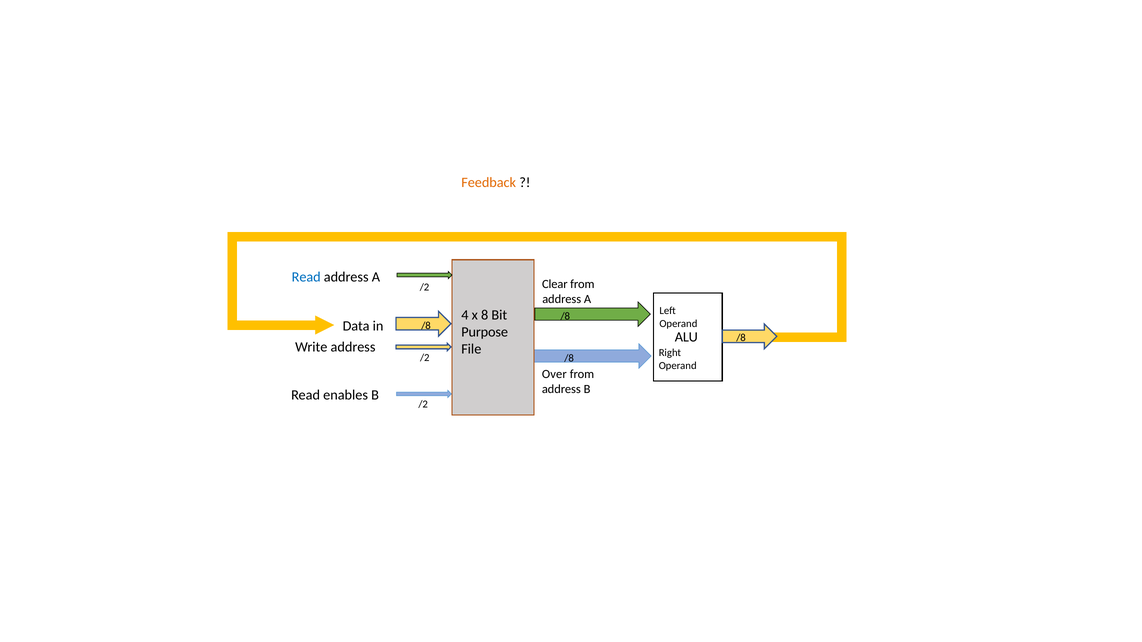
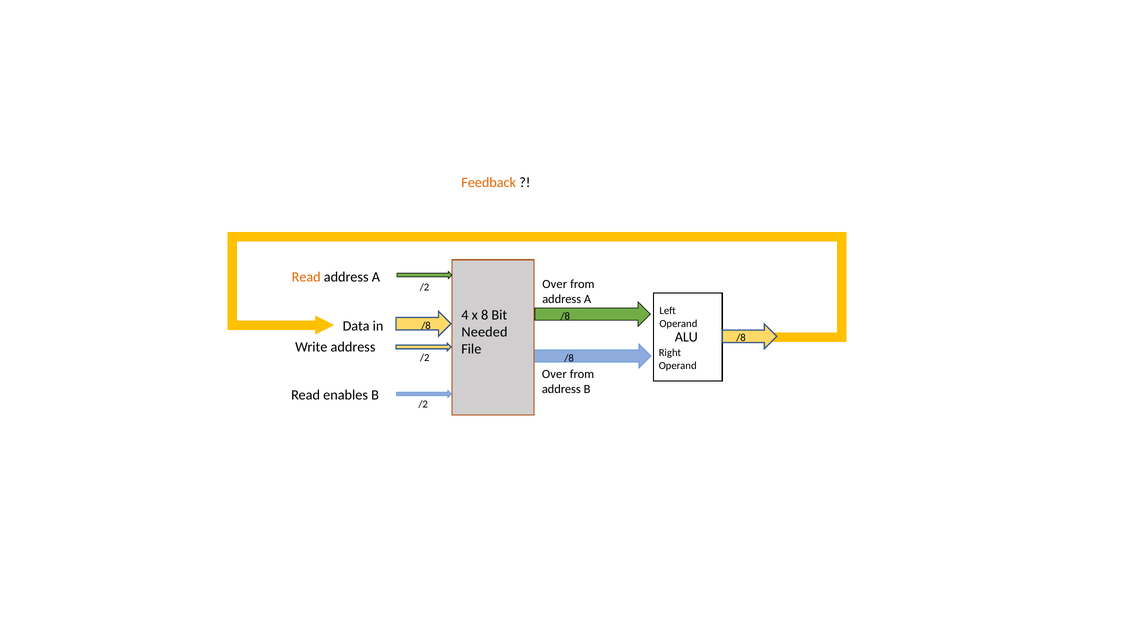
Read at (306, 277) colour: blue -> orange
Clear at (555, 284): Clear -> Over
Purpose: Purpose -> Needed
